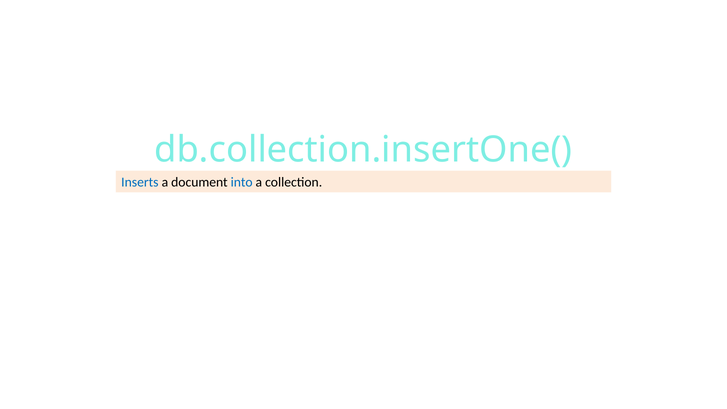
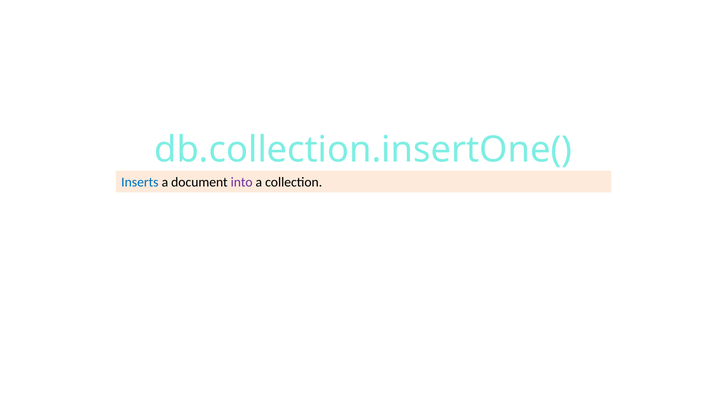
into colour: blue -> purple
